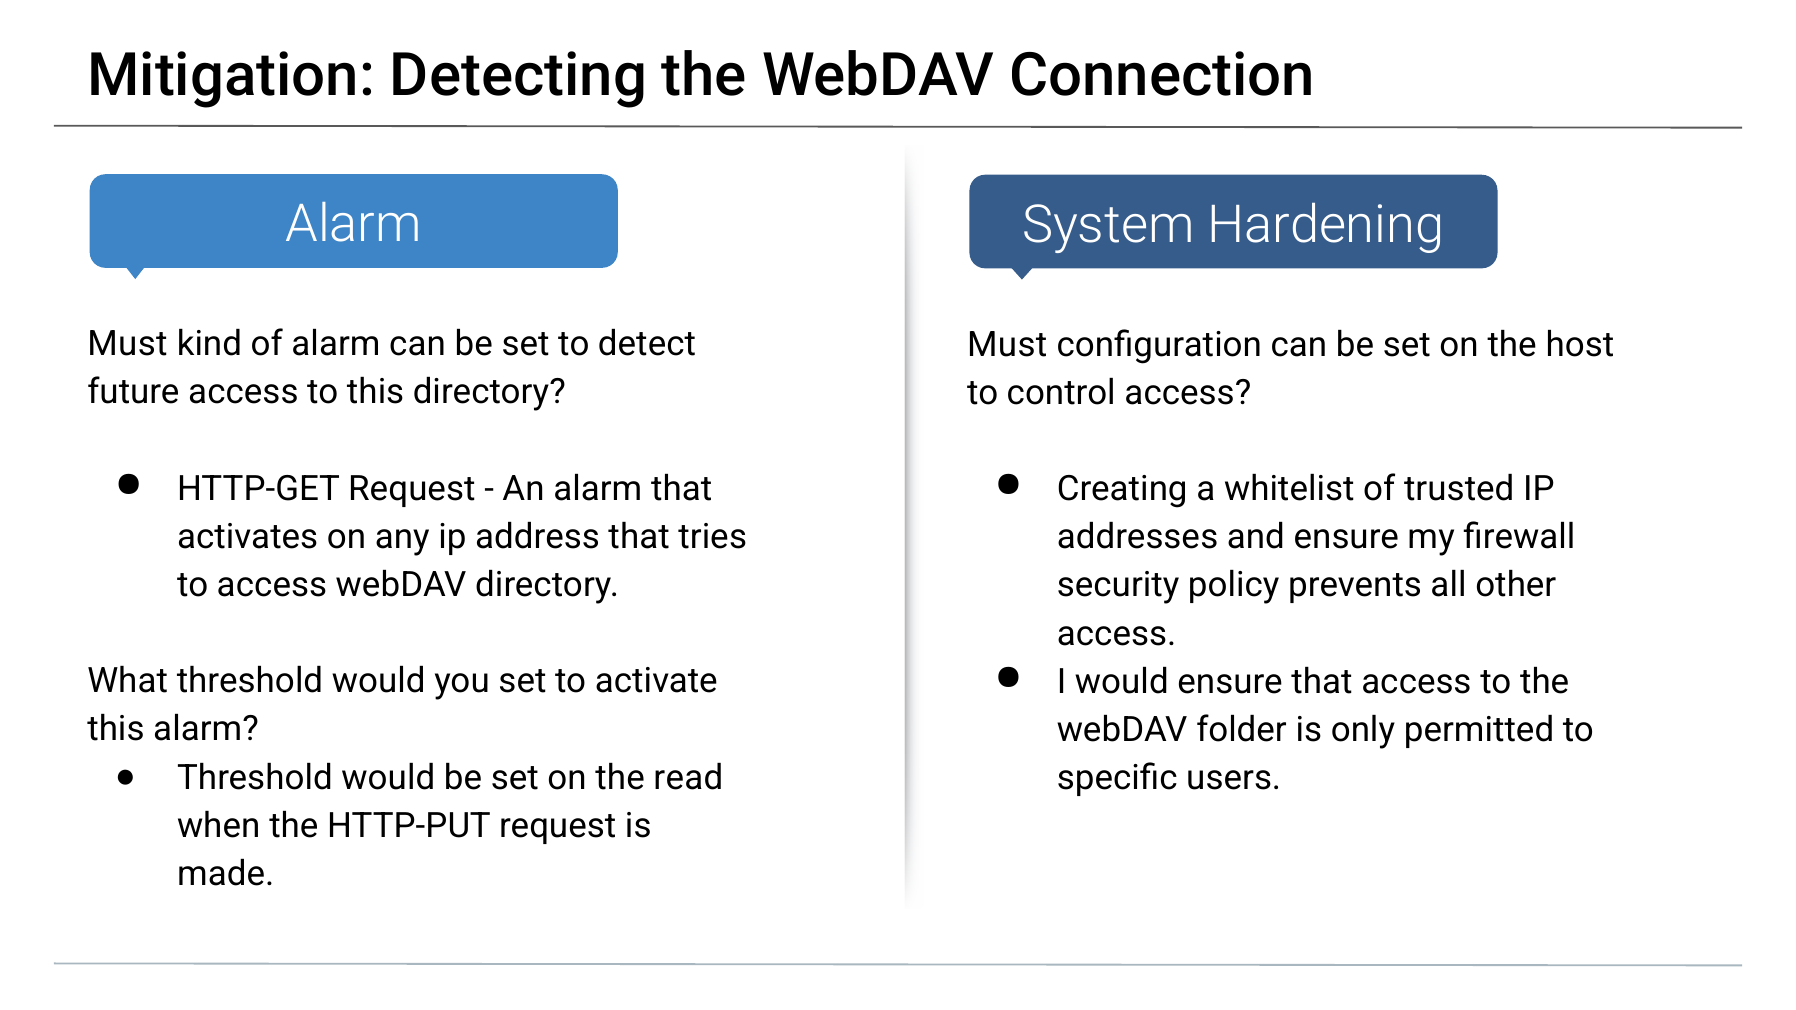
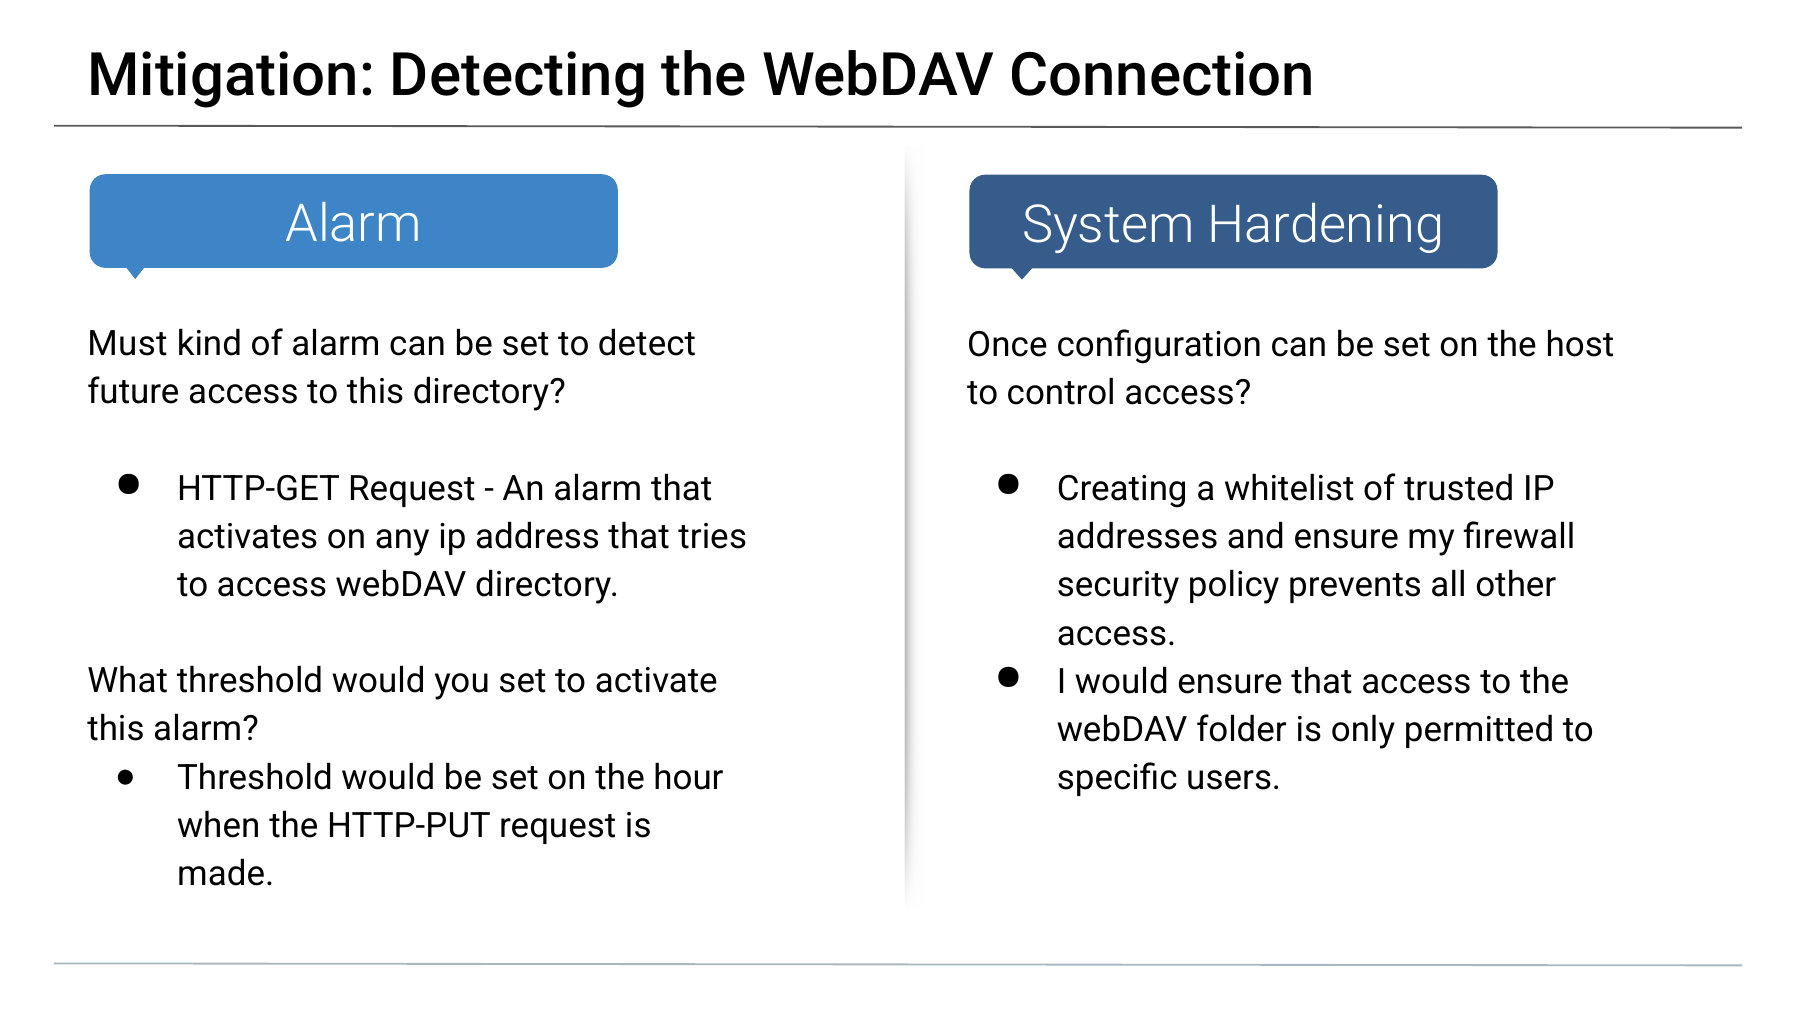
Must at (1007, 345): Must -> Once
read: read -> hour
